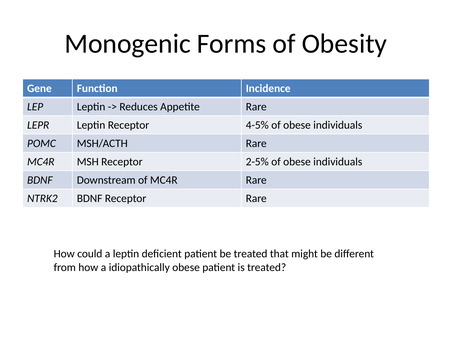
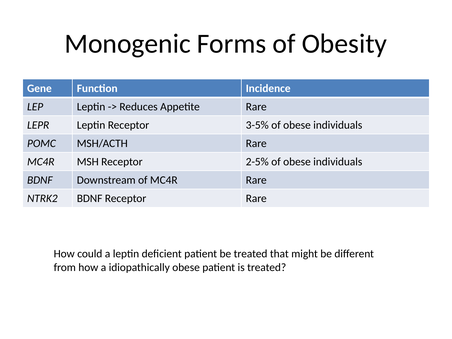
4-5%: 4-5% -> 3-5%
